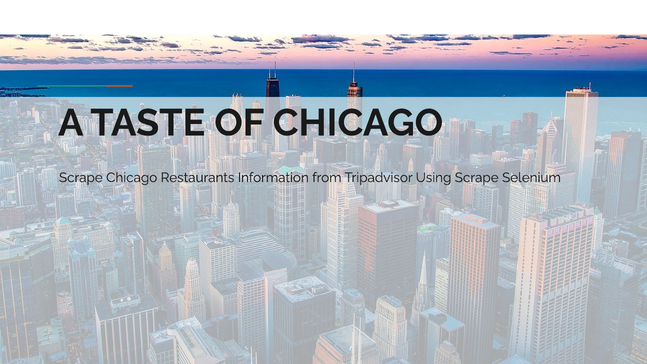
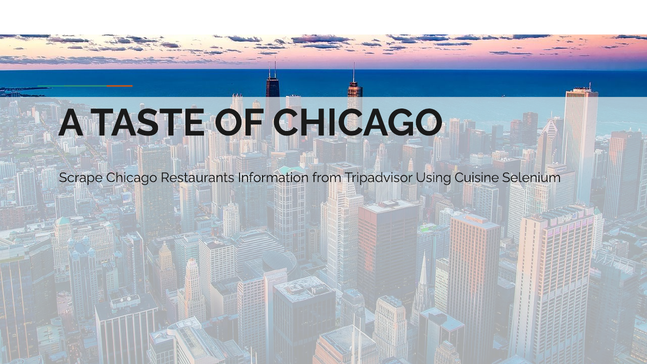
Using Scrape: Scrape -> Cuisine
